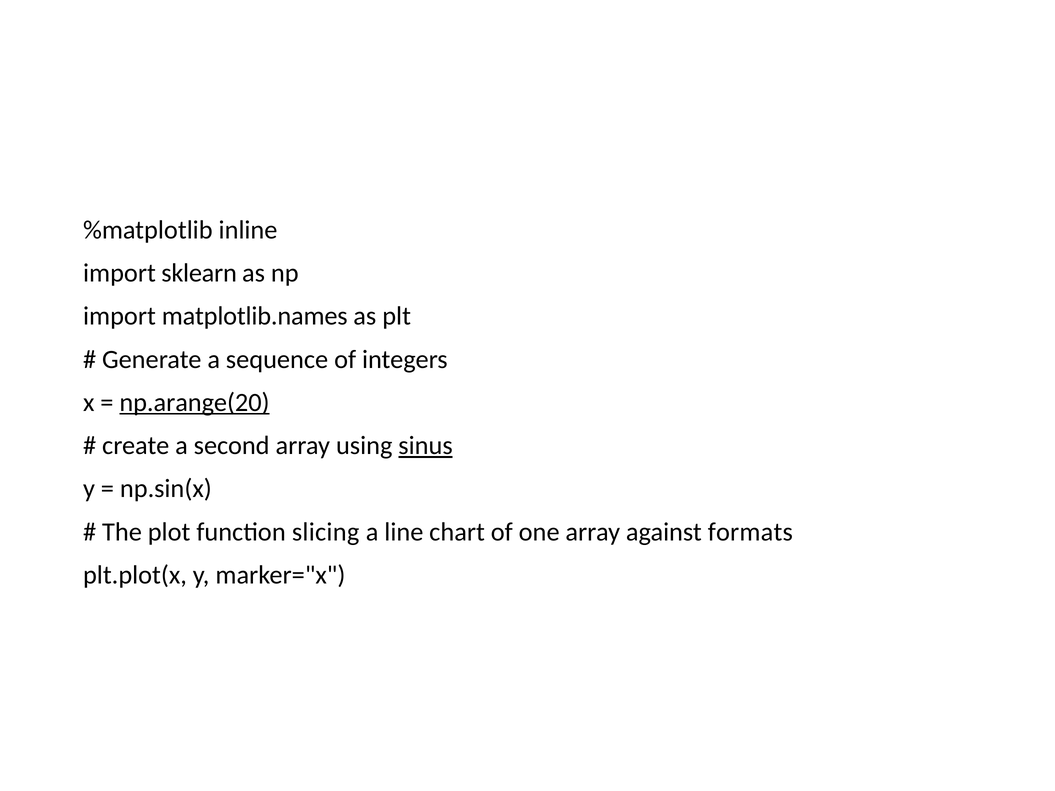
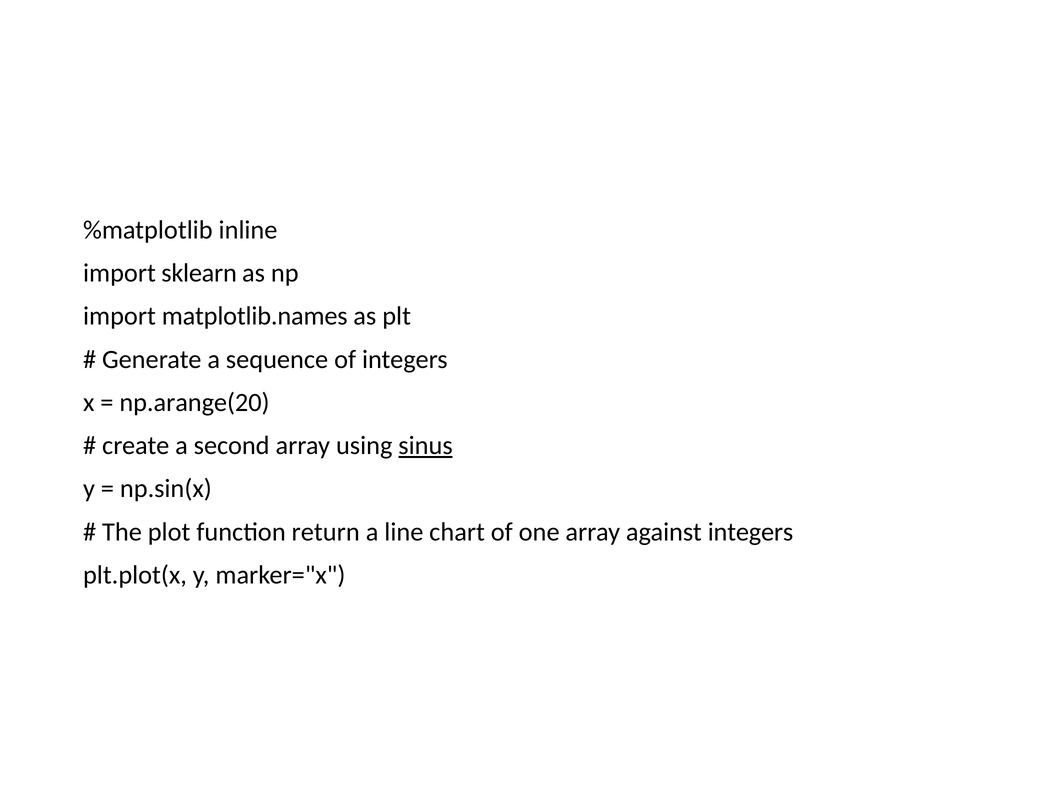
np.arange(20 underline: present -> none
slicing: slicing -> return
against formats: formats -> integers
